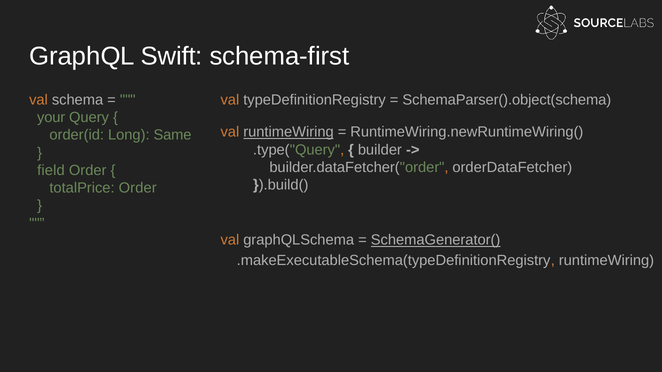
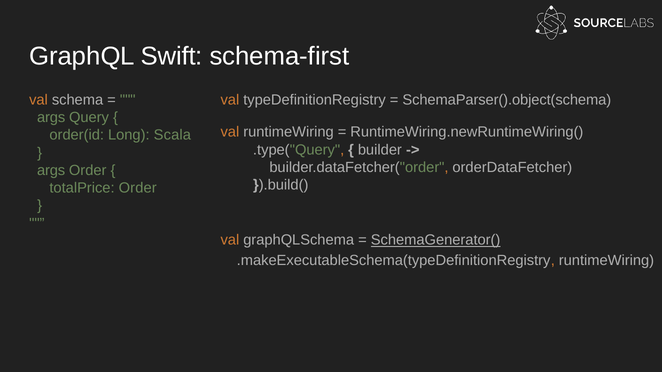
your at (51, 118): your -> args
runtimeWiring at (289, 132) underline: present -> none
Same: Same -> Scala
field at (51, 170): field -> args
